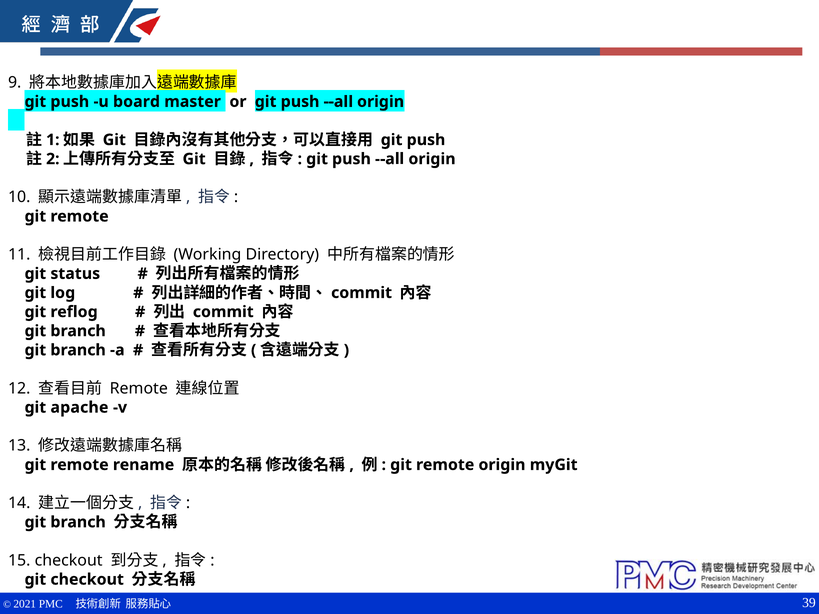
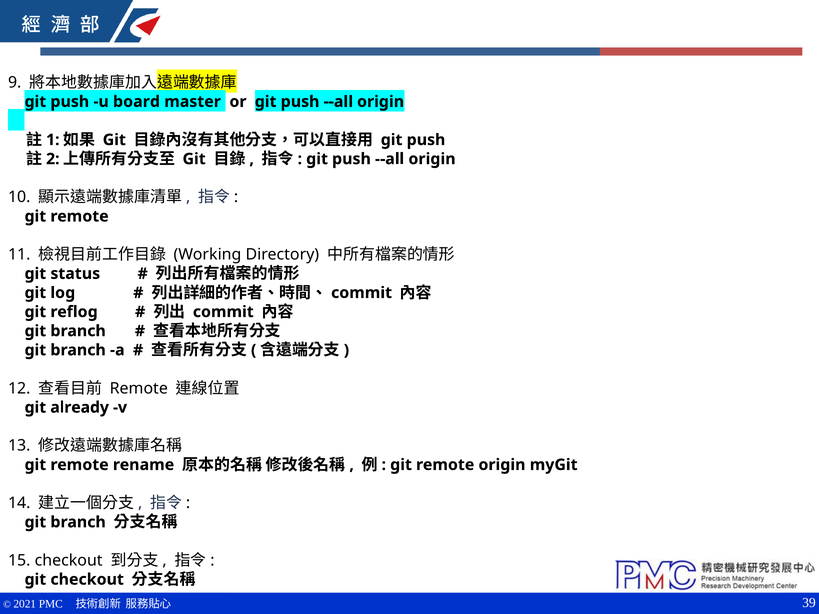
apache: apache -> already
